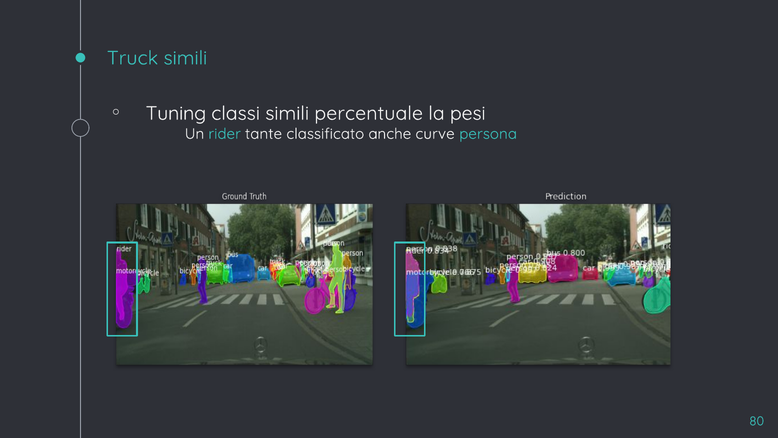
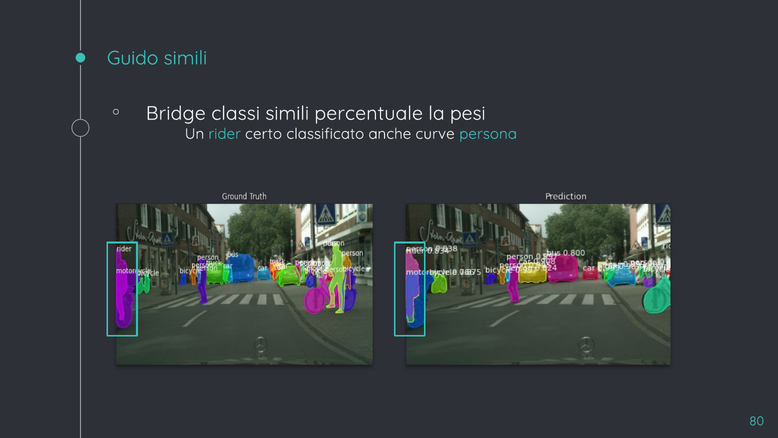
Truck: Truck -> Guido
Tuning: Tuning -> Bridge
tante: tante -> certo
